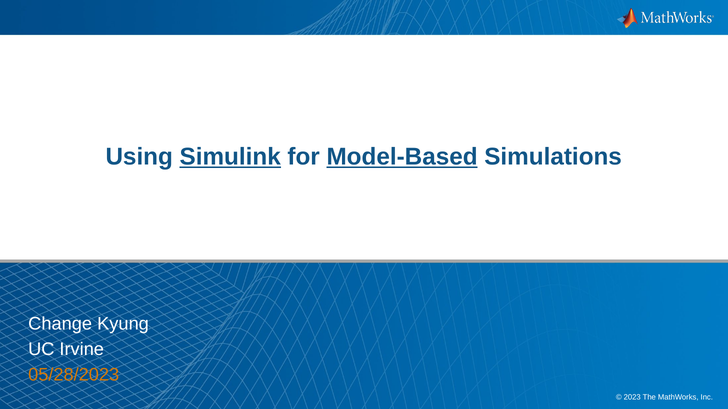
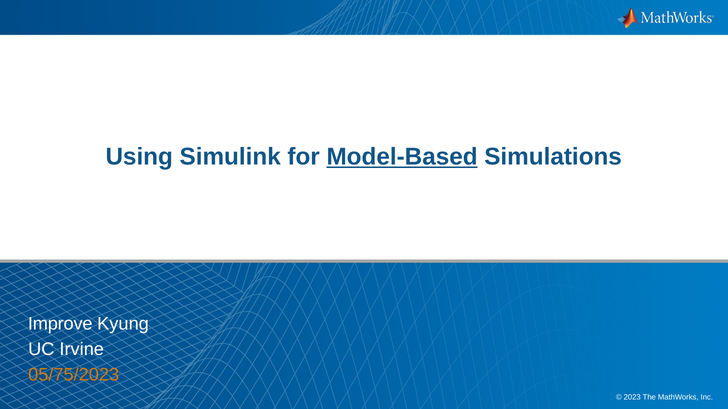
Simulink underline: present -> none
Change: Change -> Improve
05/28/2023: 05/28/2023 -> 05/75/2023
